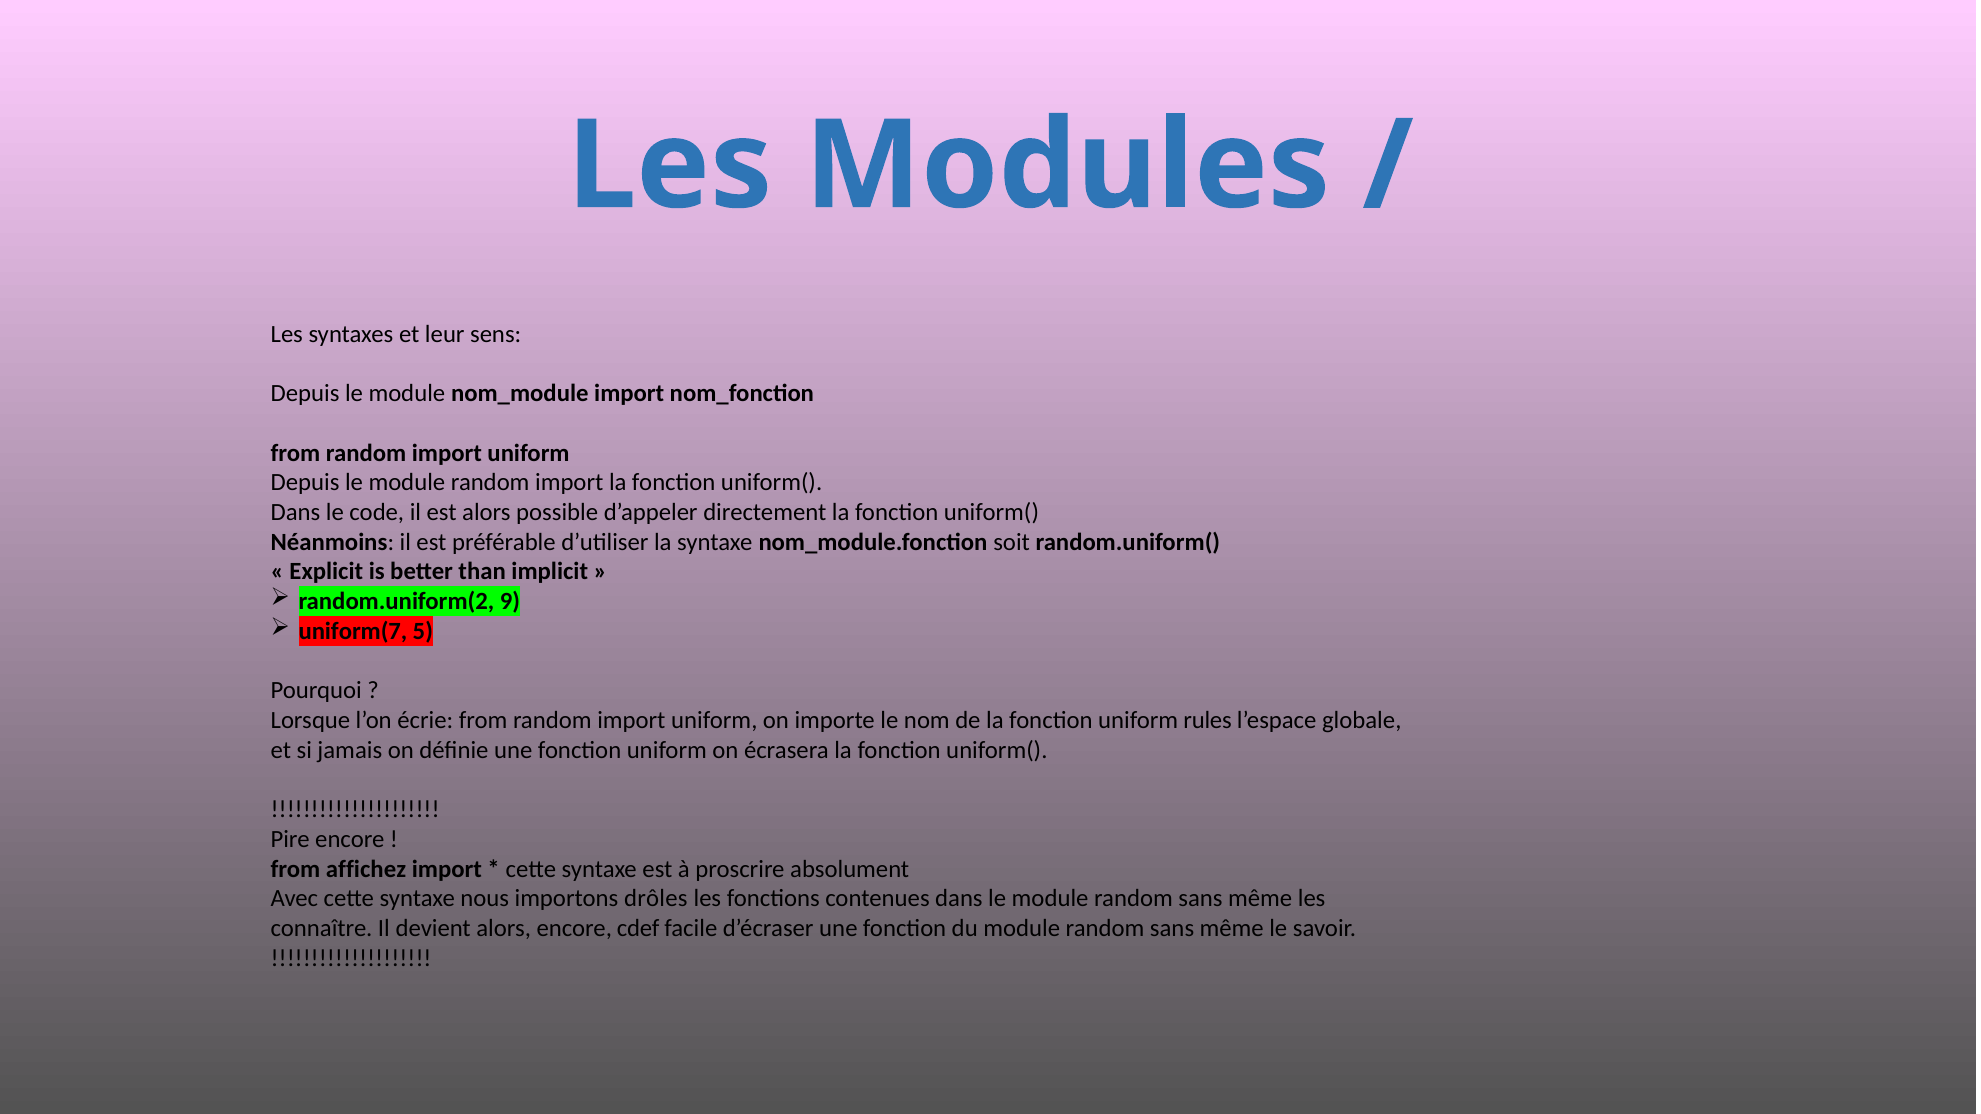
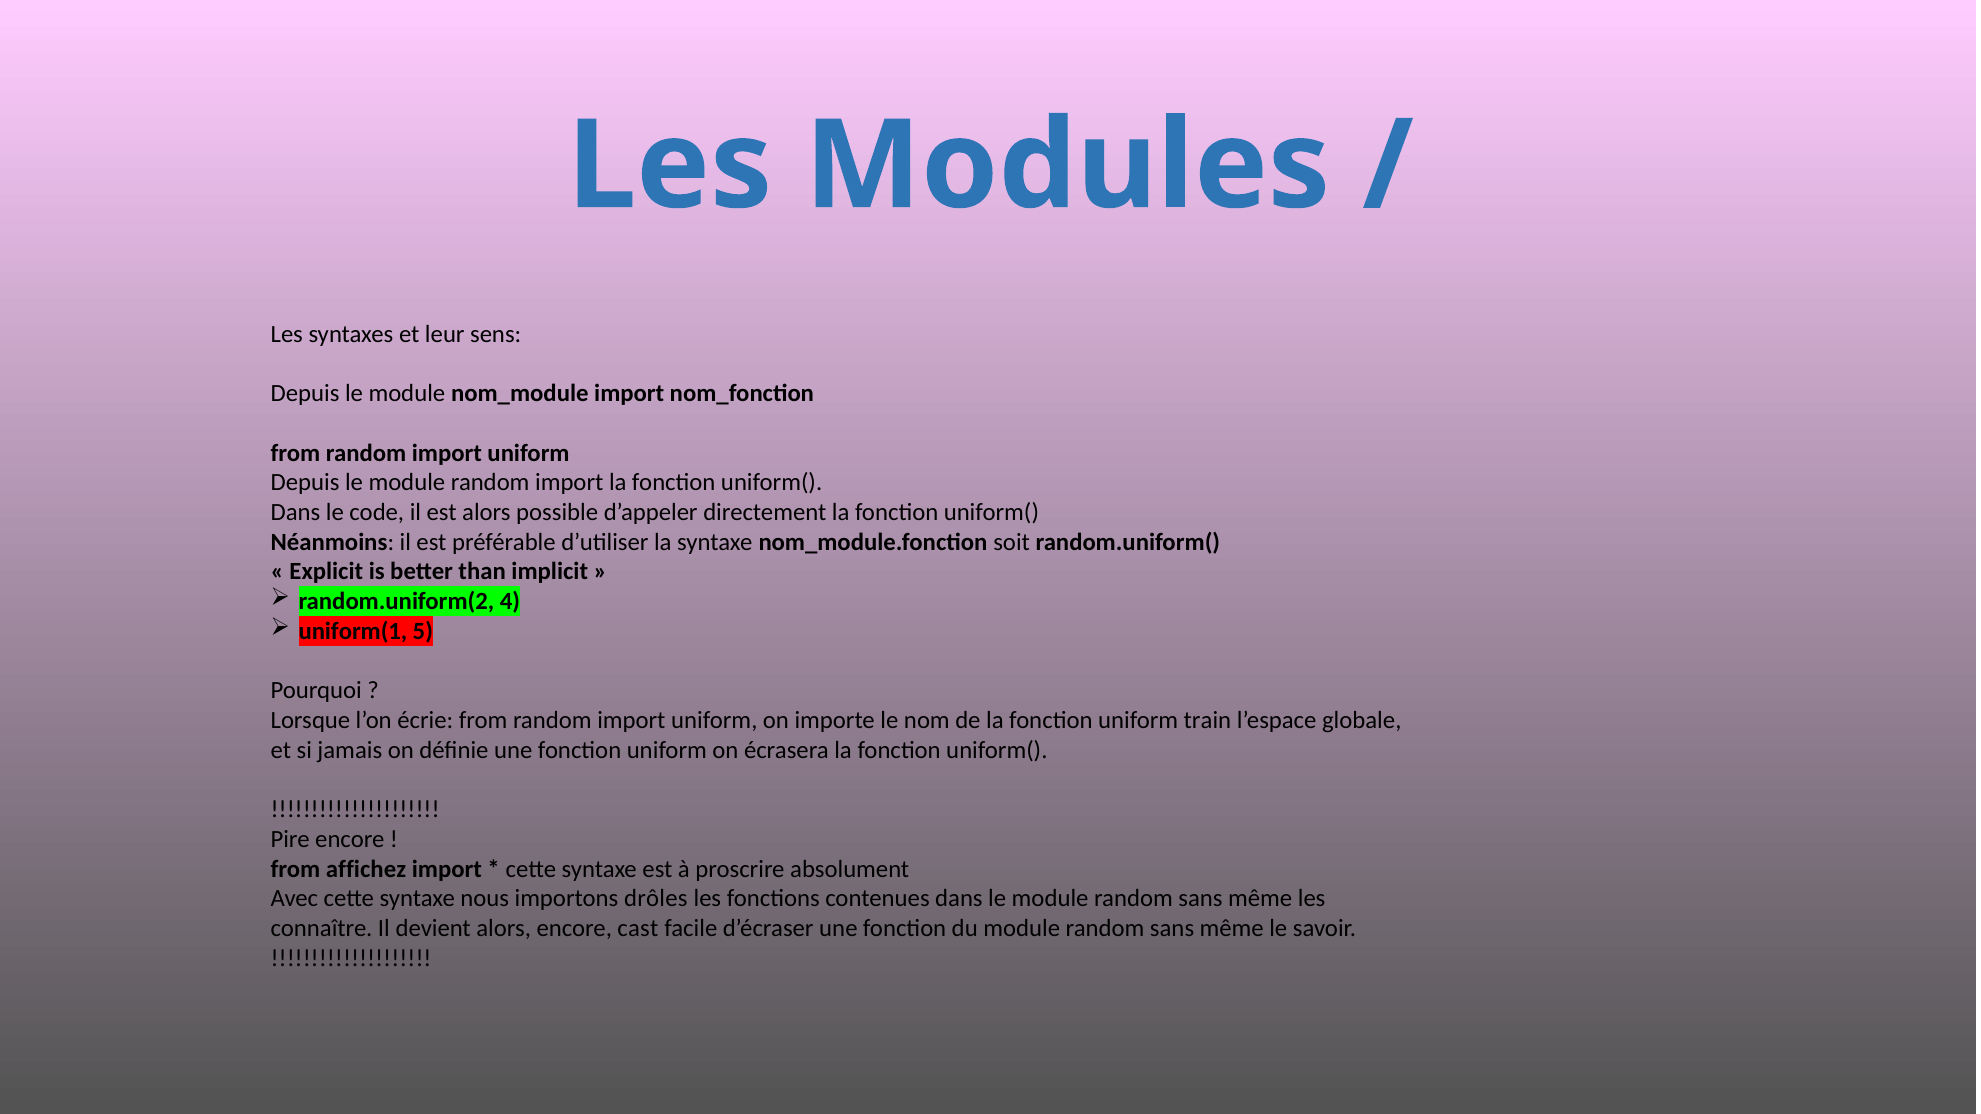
9: 9 -> 4
uniform(7: uniform(7 -> uniform(1
rules: rules -> train
cdef: cdef -> cast
